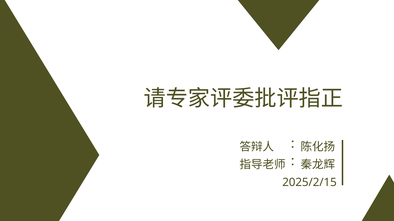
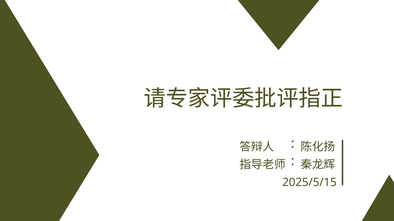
2025/2/15: 2025/2/15 -> 2025/5/15
